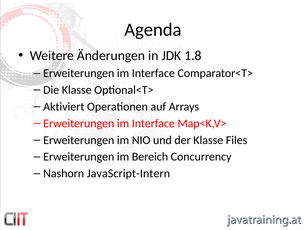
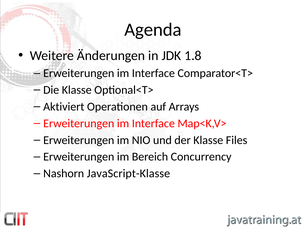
JavaScript-Intern: JavaScript-Intern -> JavaScript-Klasse
